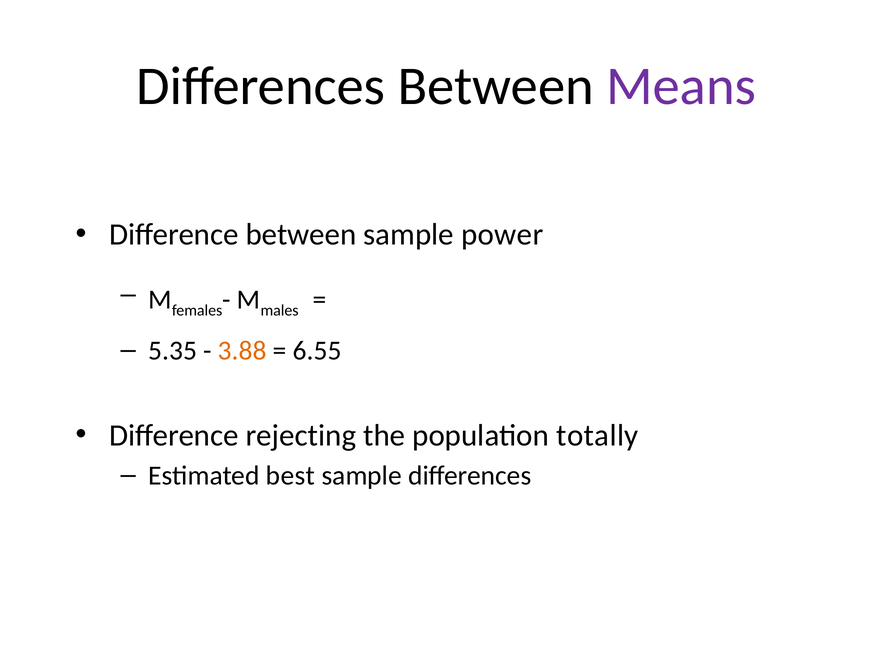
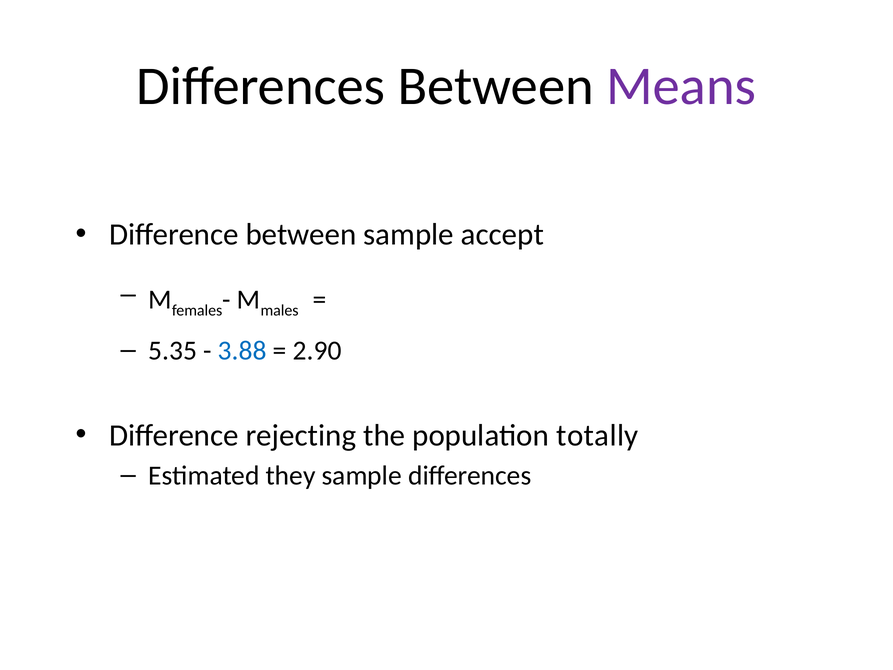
power: power -> accept
3.88 colour: orange -> blue
6.55: 6.55 -> 2.90
best: best -> they
